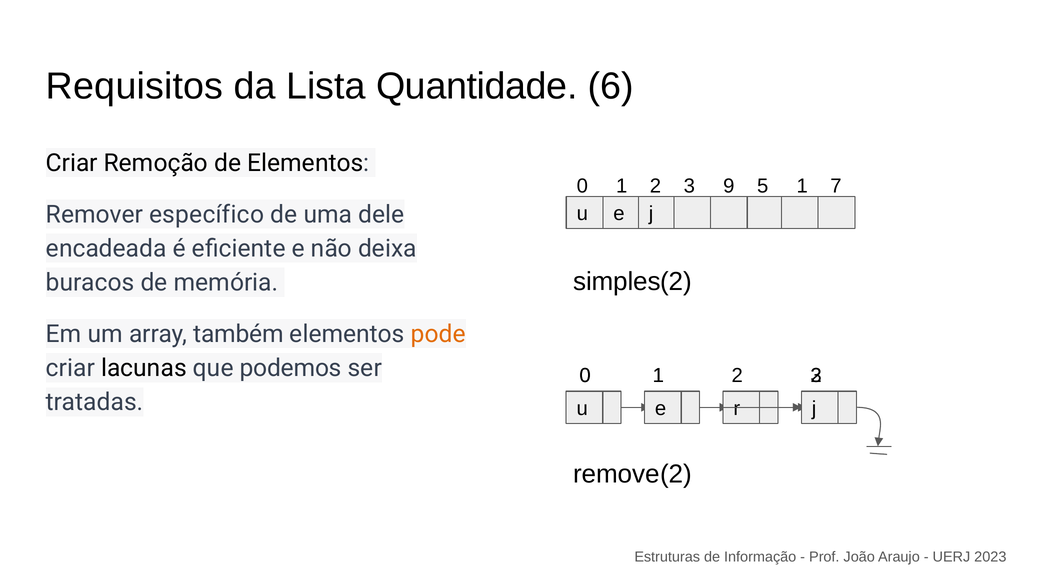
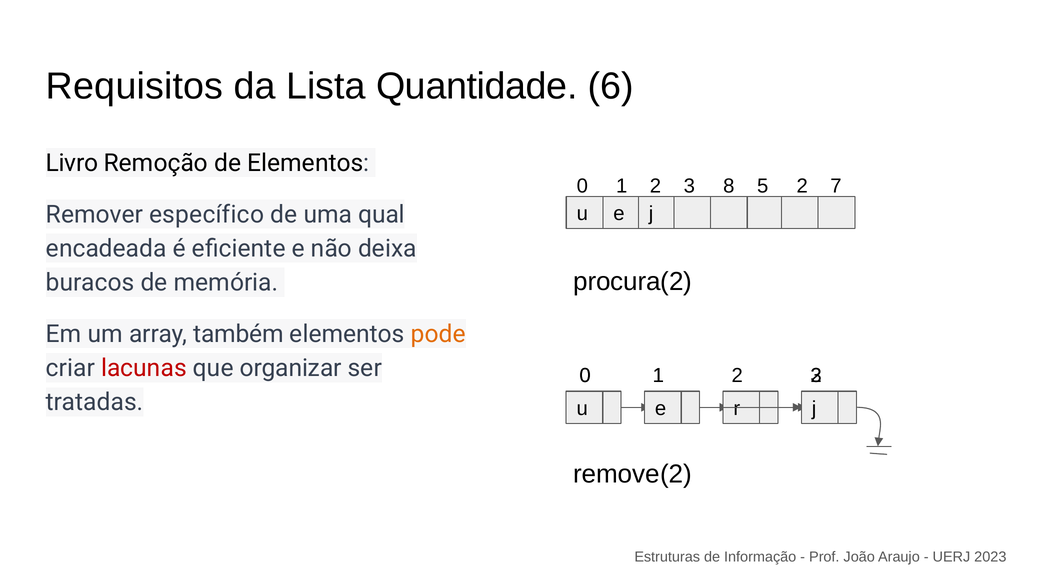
Criar at (72, 163): Criar -> Livro
9: 9 -> 8
5 1: 1 -> 2
dele: dele -> qual
simples(2: simples(2 -> procura(2
lacunas colour: black -> red
podemos: podemos -> organizar
